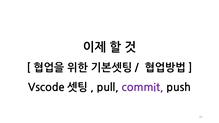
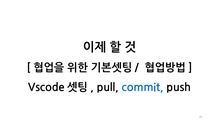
commit colour: purple -> blue
